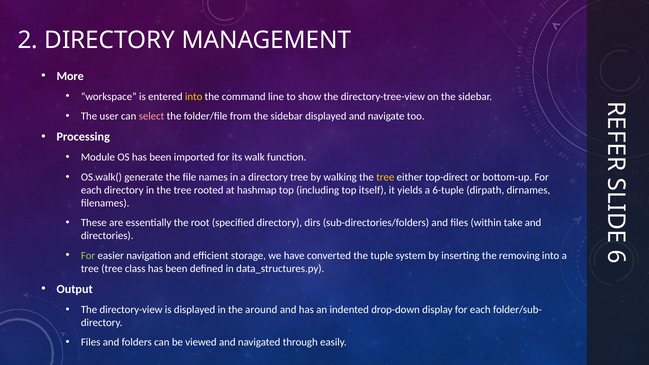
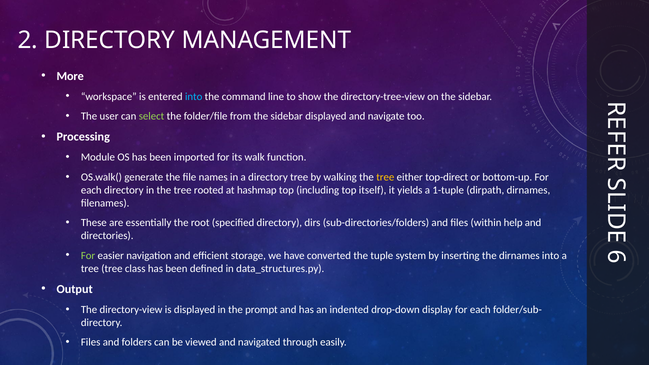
into at (194, 97) colour: yellow -> light blue
select colour: pink -> light green
6-tuple: 6-tuple -> 1-tuple
take: take -> help
the removing: removing -> dirnames
around: around -> prompt
